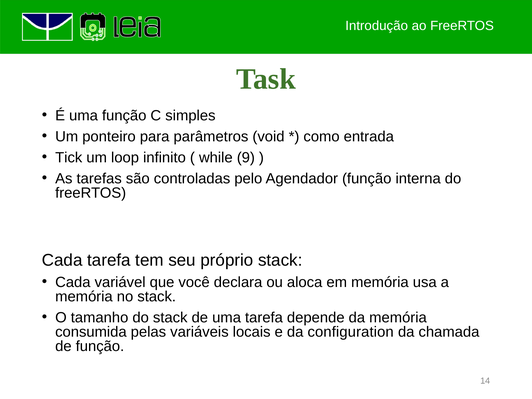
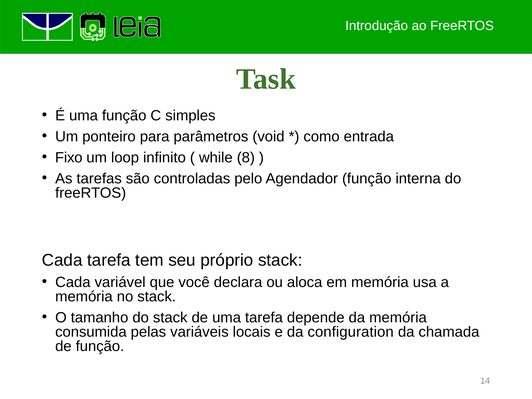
Tick: Tick -> Fixo
9: 9 -> 8
